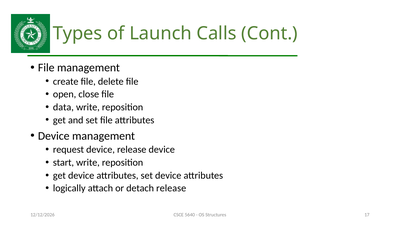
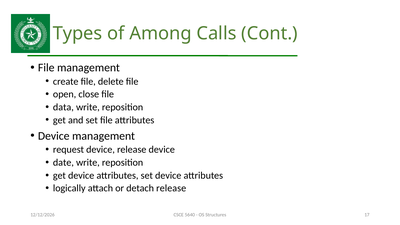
Launch: Launch -> Among
start: start -> date
